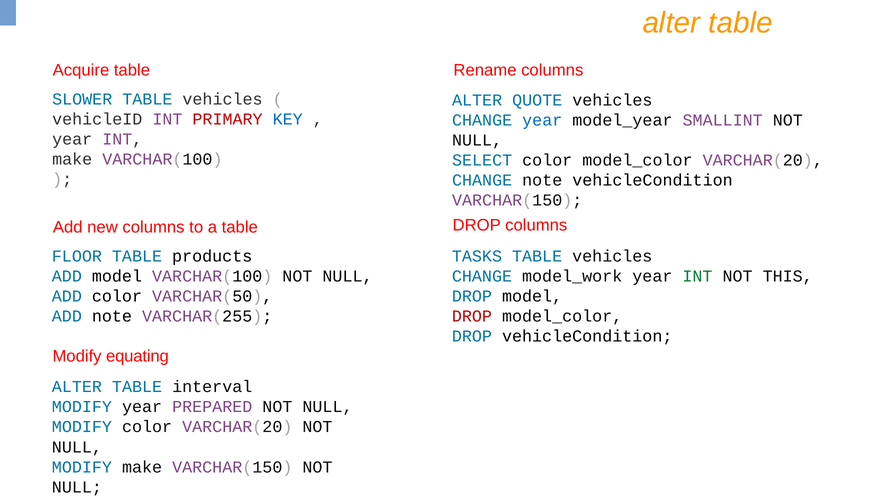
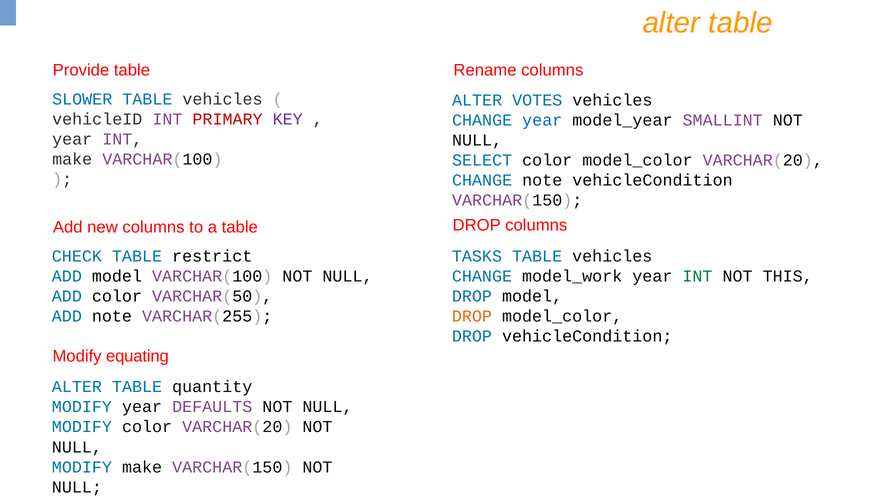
Acquire: Acquire -> Provide
QUOTE: QUOTE -> VOTES
KEY colour: blue -> purple
FLOOR: FLOOR -> CHECK
products: products -> restrict
DROP at (472, 316) colour: red -> orange
interval: interval -> quantity
PREPARED: PREPARED -> DEFAULTS
